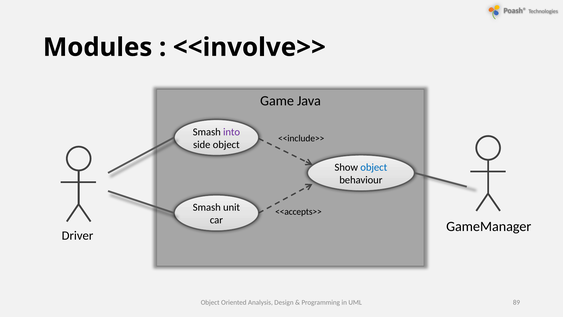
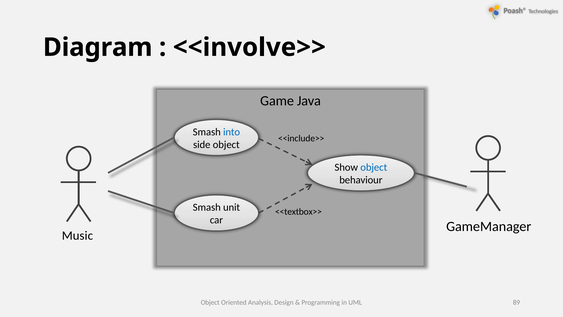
Modules: Modules -> Diagram
into colour: purple -> blue
<<accepts>>: <<accepts>> -> <<textbox>>
Driver: Driver -> Music
